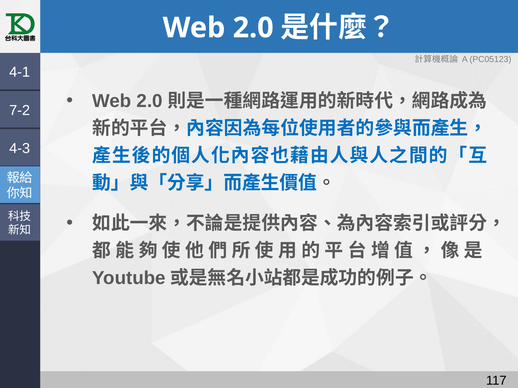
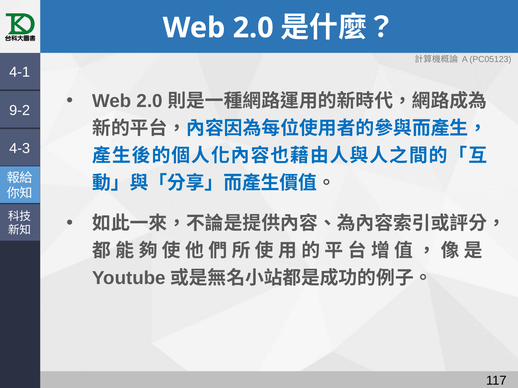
7-2: 7-2 -> 9-2
